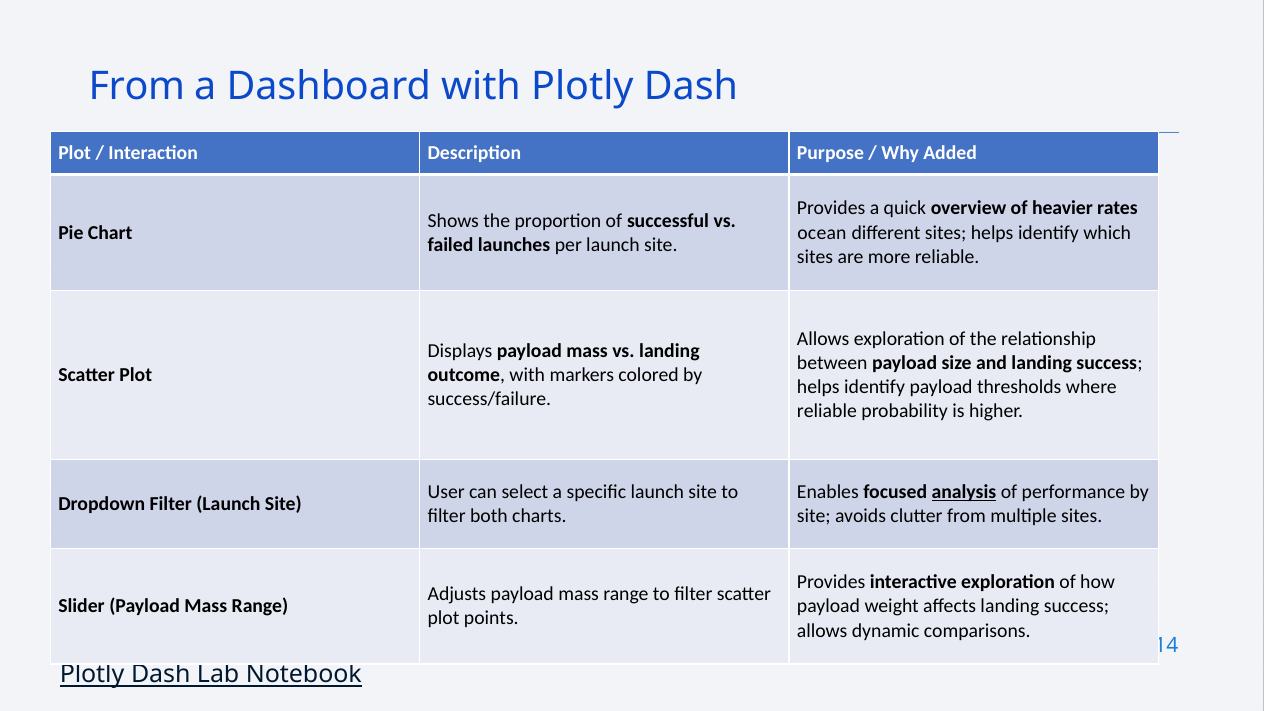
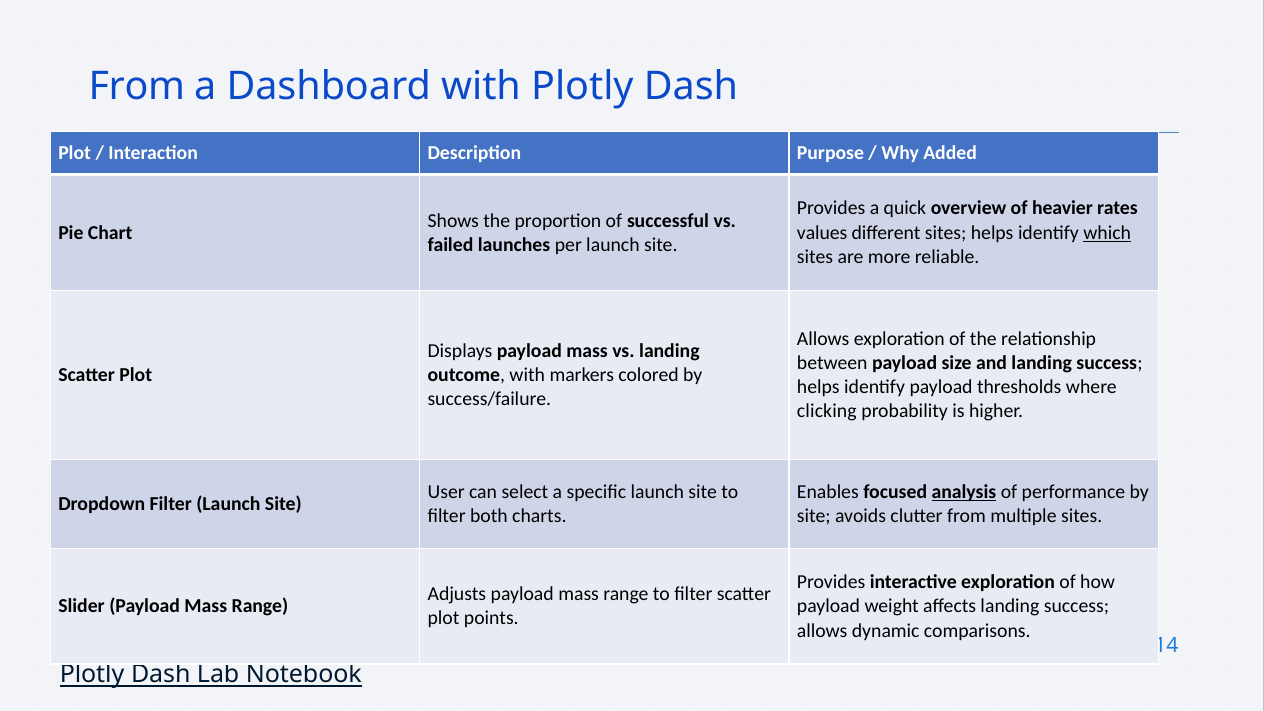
ocean: ocean -> values
which underline: none -> present
reliable at (827, 411): reliable -> clicking
